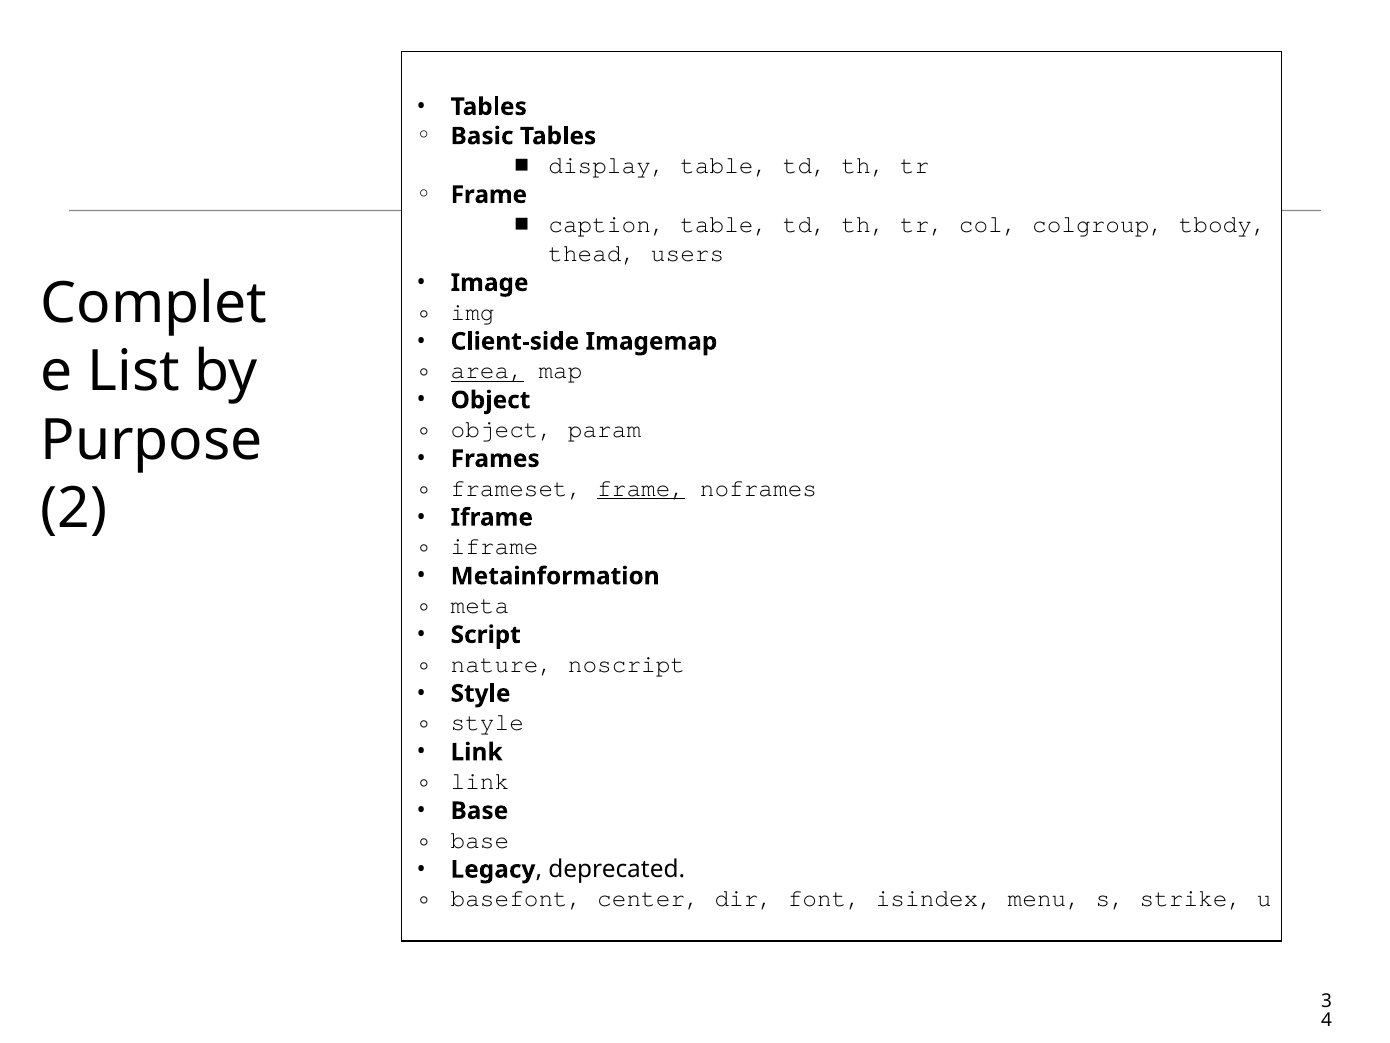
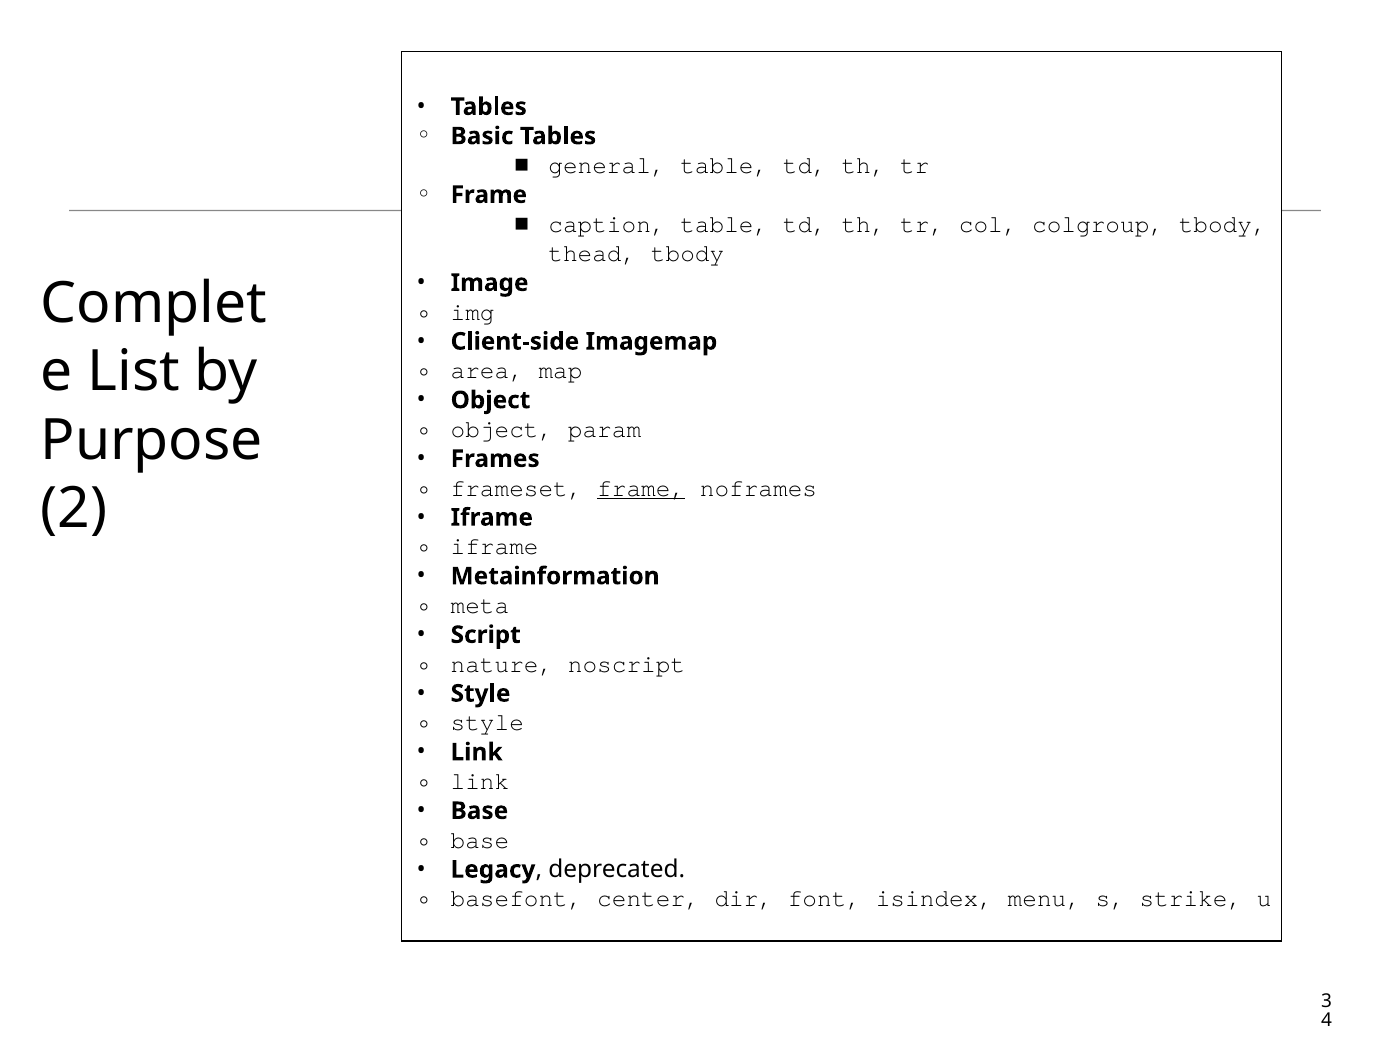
display: display -> general
thead users: users -> tbody
area underline: present -> none
